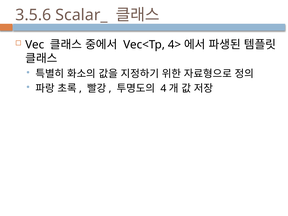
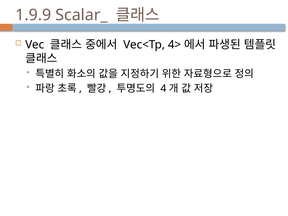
3.5.6: 3.5.6 -> 1.9.9
